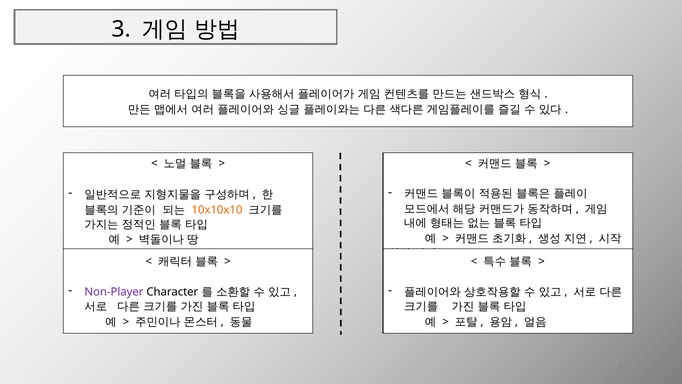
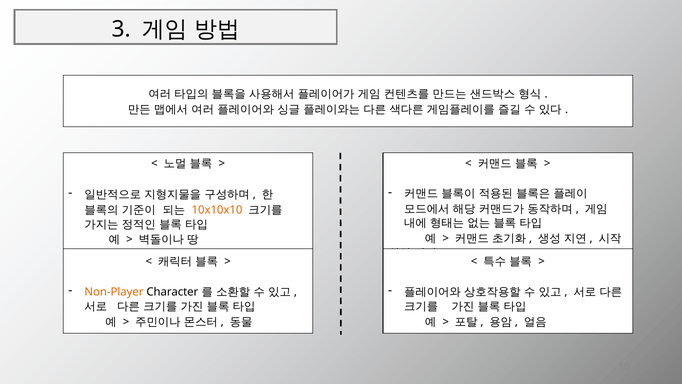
Non-Player colour: purple -> orange
